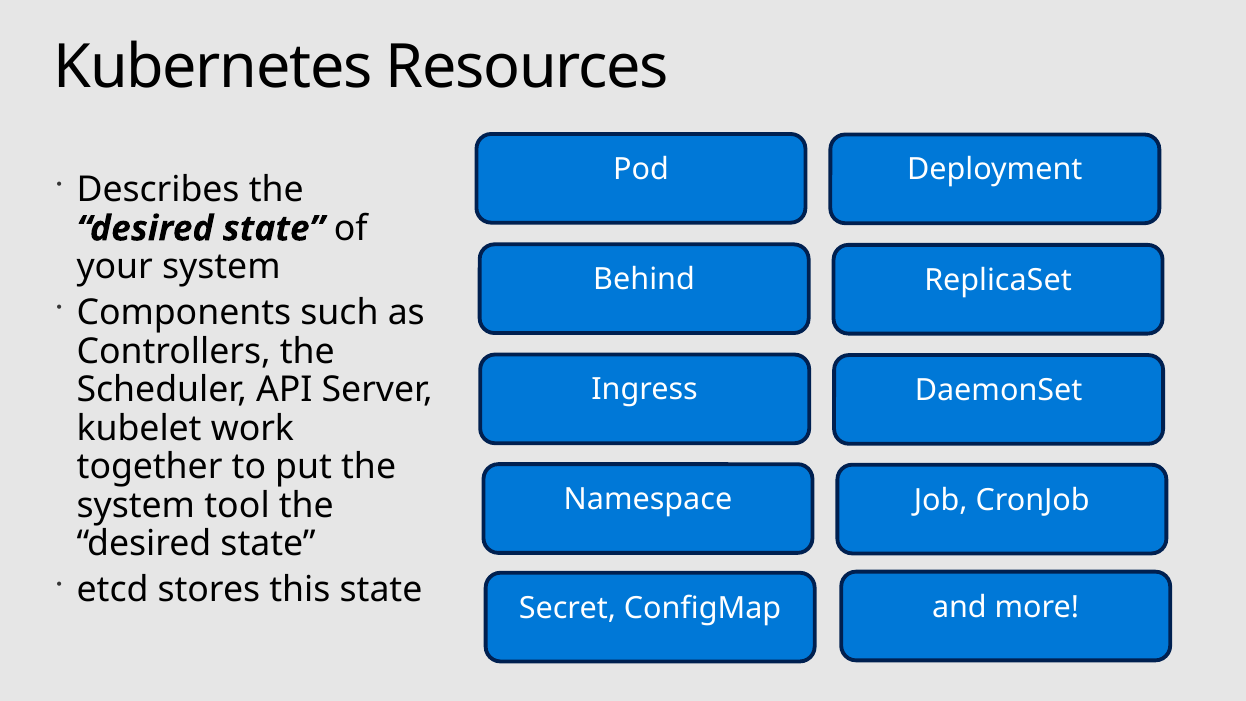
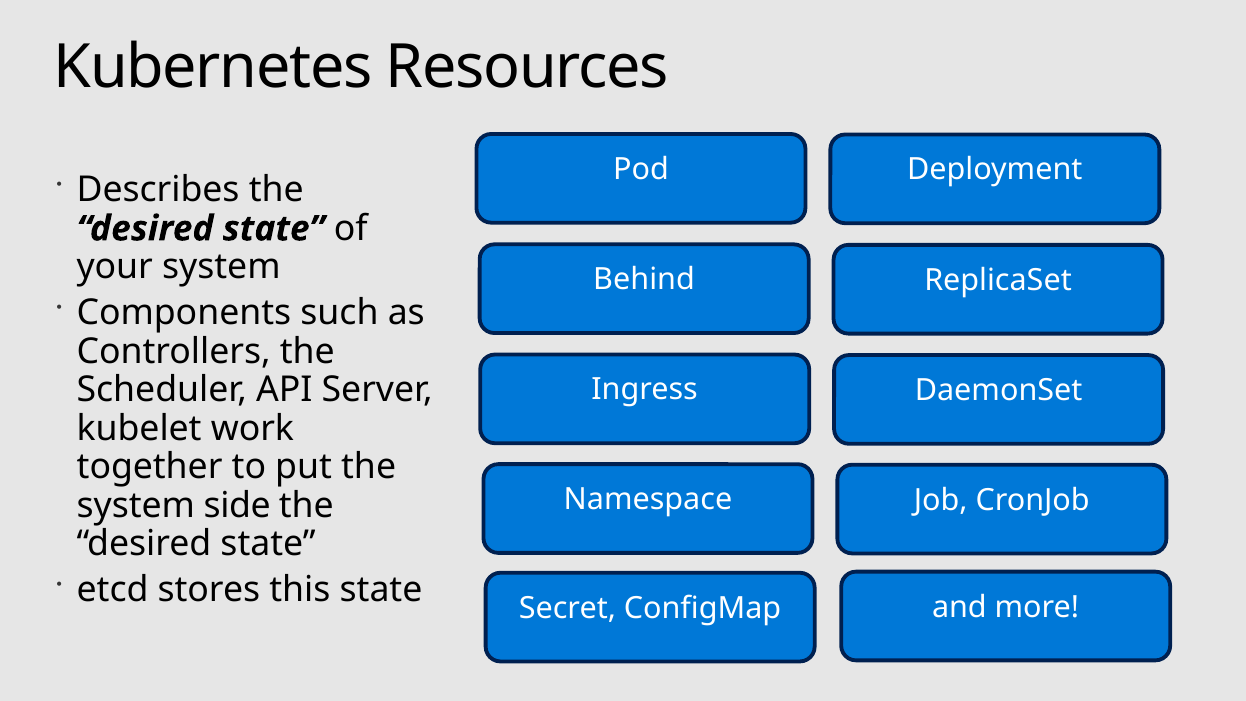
tool: tool -> side
